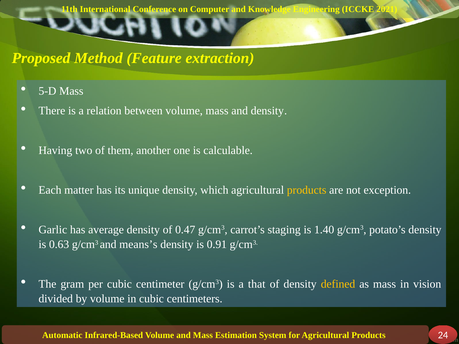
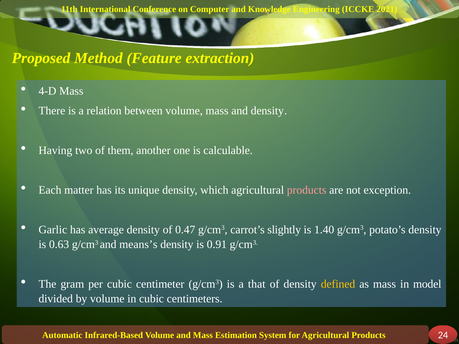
5-D: 5-D -> 4-D
products at (307, 190) colour: yellow -> pink
staging: staging -> slightly
vision: vision -> model
